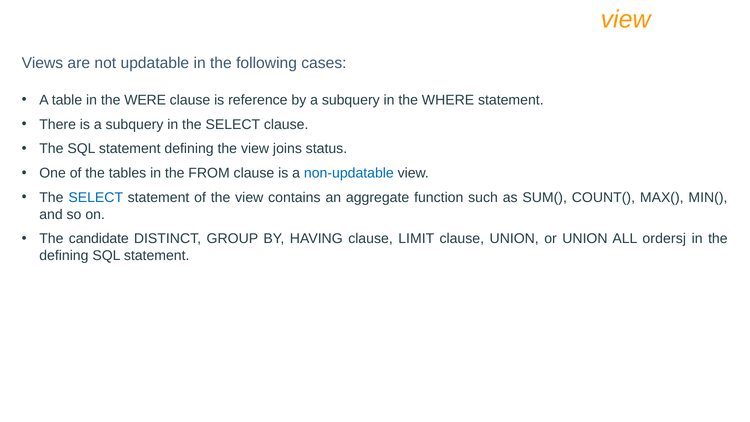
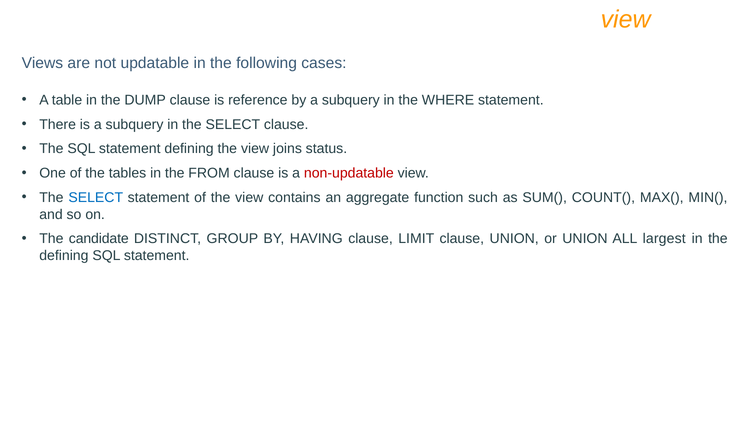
WERE: WERE -> DUMP
non-updatable colour: blue -> red
ordersj: ordersj -> largest
